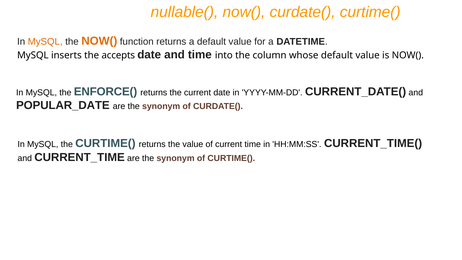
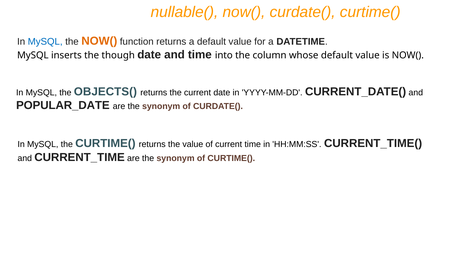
MySQL at (45, 42) colour: orange -> blue
accepts: accepts -> though
ENFORCE(: ENFORCE( -> OBJECTS(
